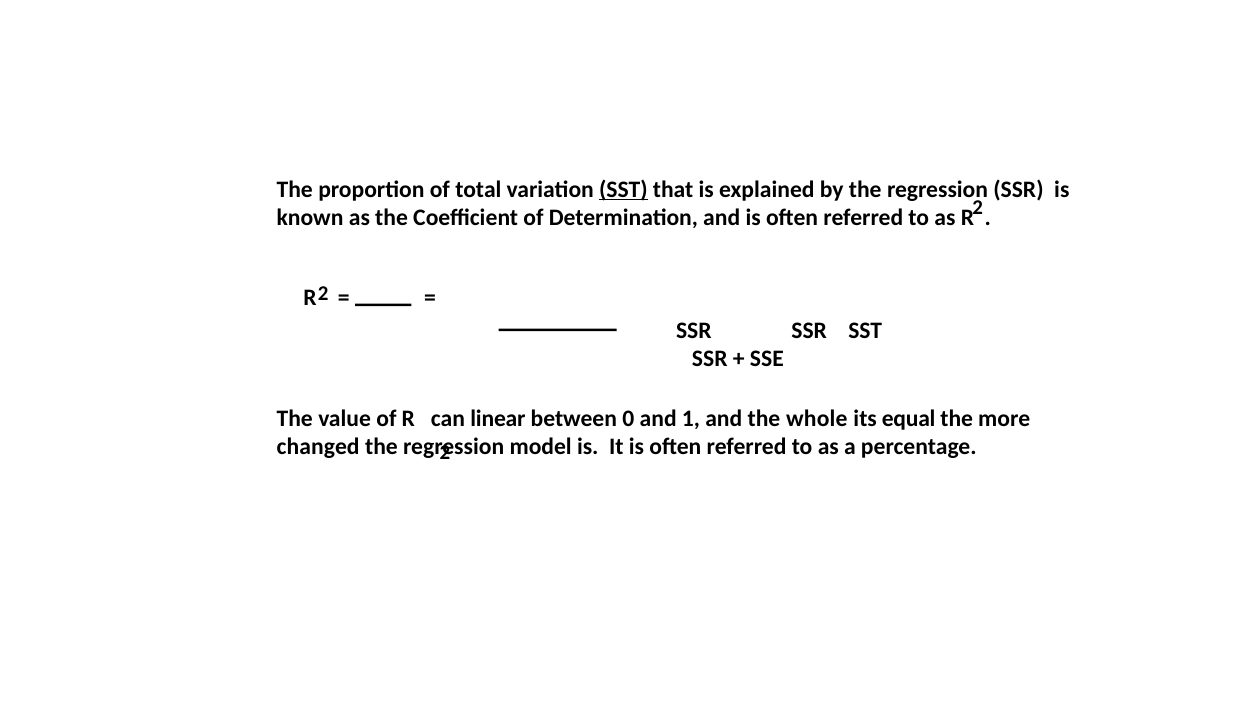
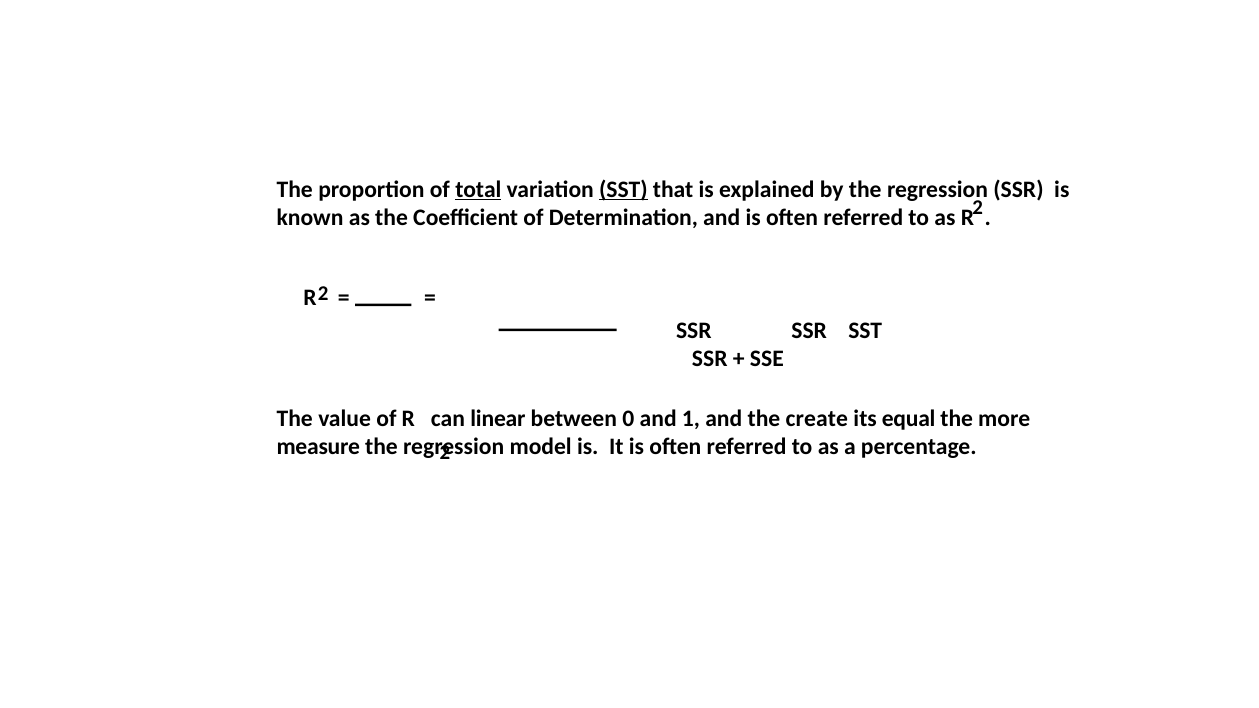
total underline: none -> present
whole: whole -> create
changed: changed -> measure
